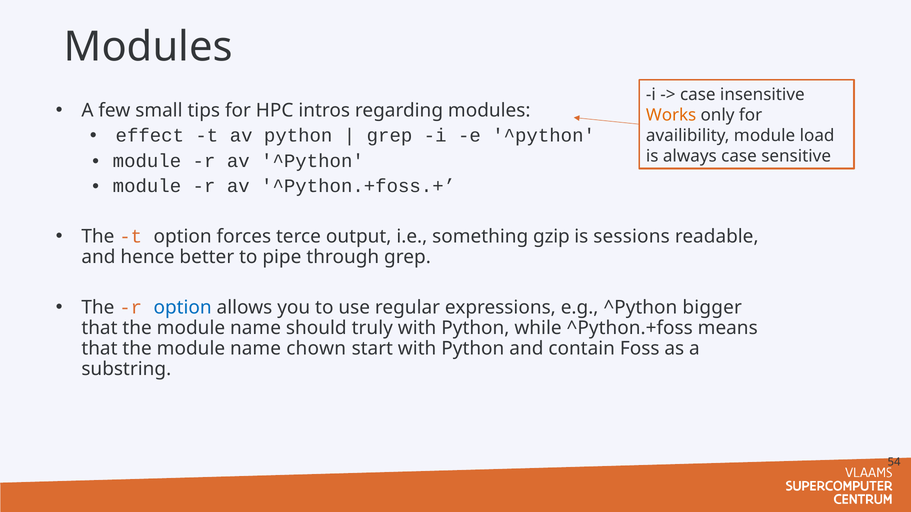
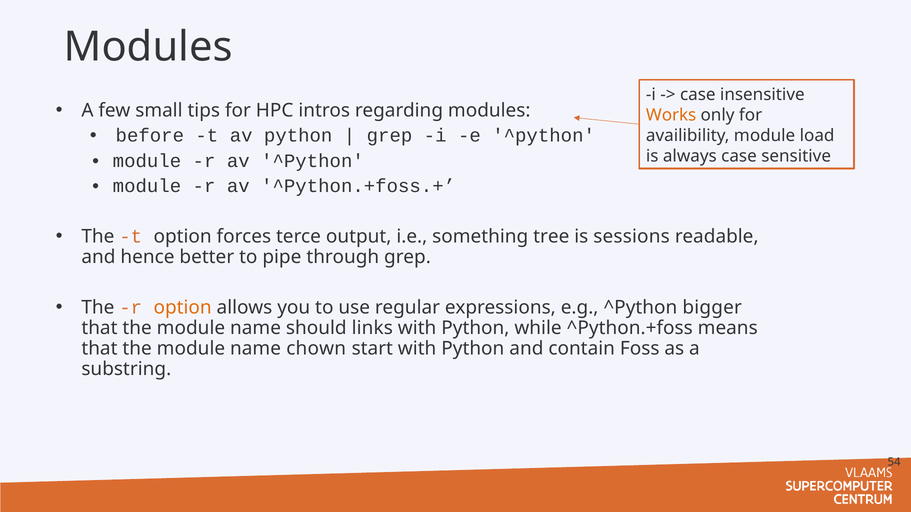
effect: effect -> before
gzip: gzip -> tree
option at (183, 308) colour: blue -> orange
truly: truly -> links
